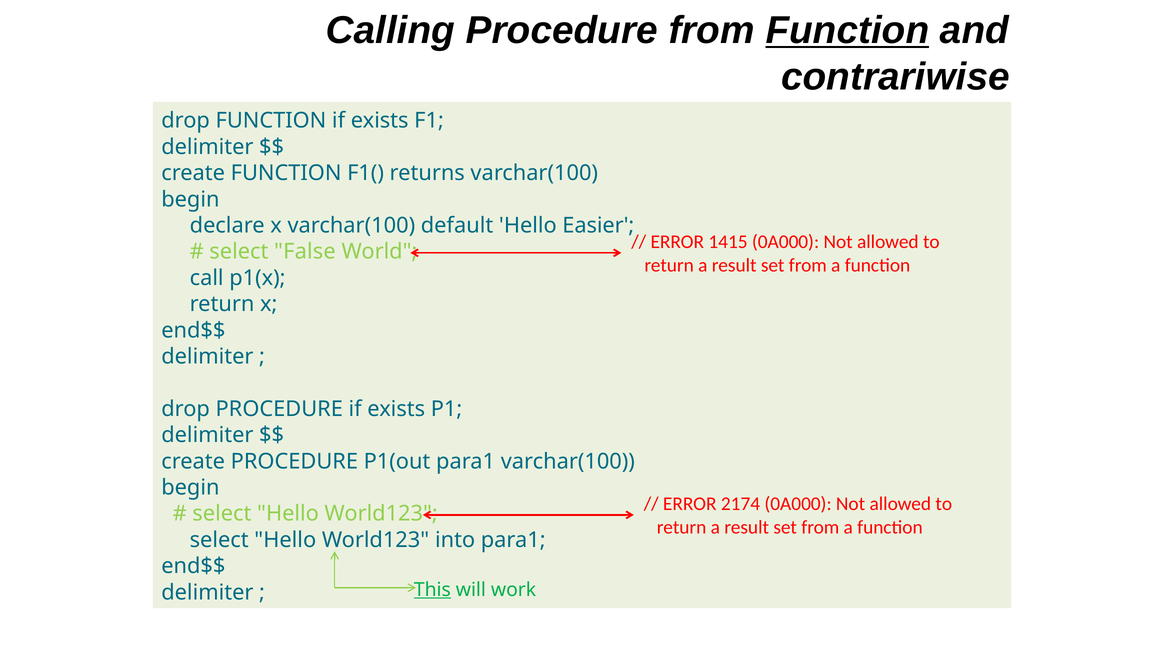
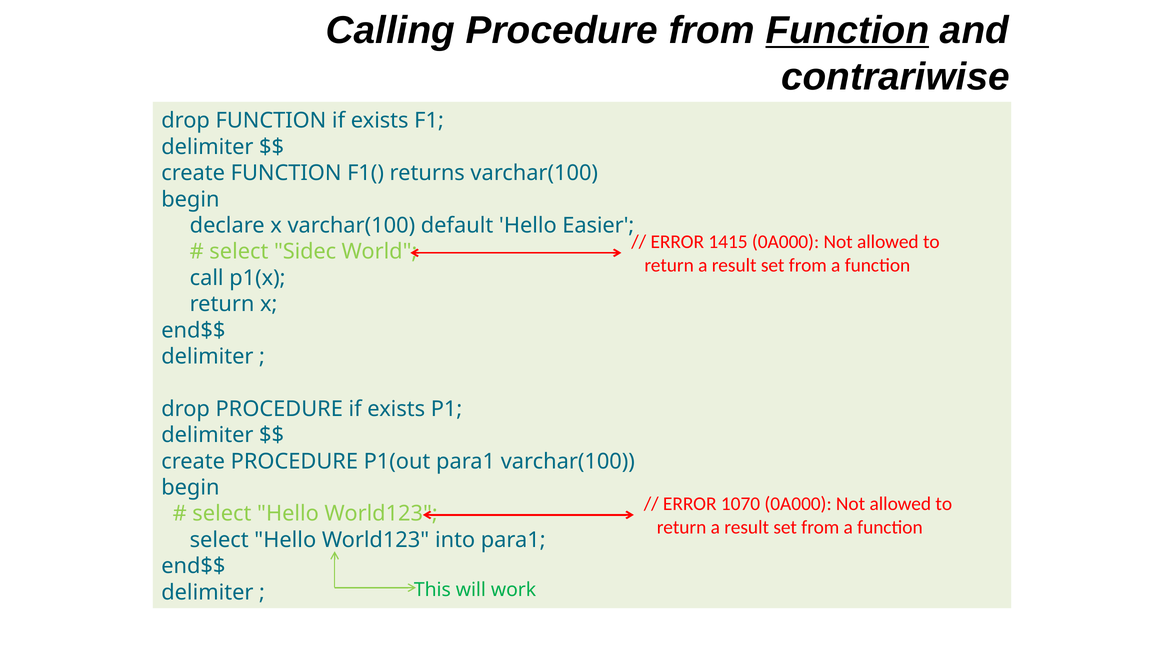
False: False -> Sidec
2174: 2174 -> 1070
This underline: present -> none
